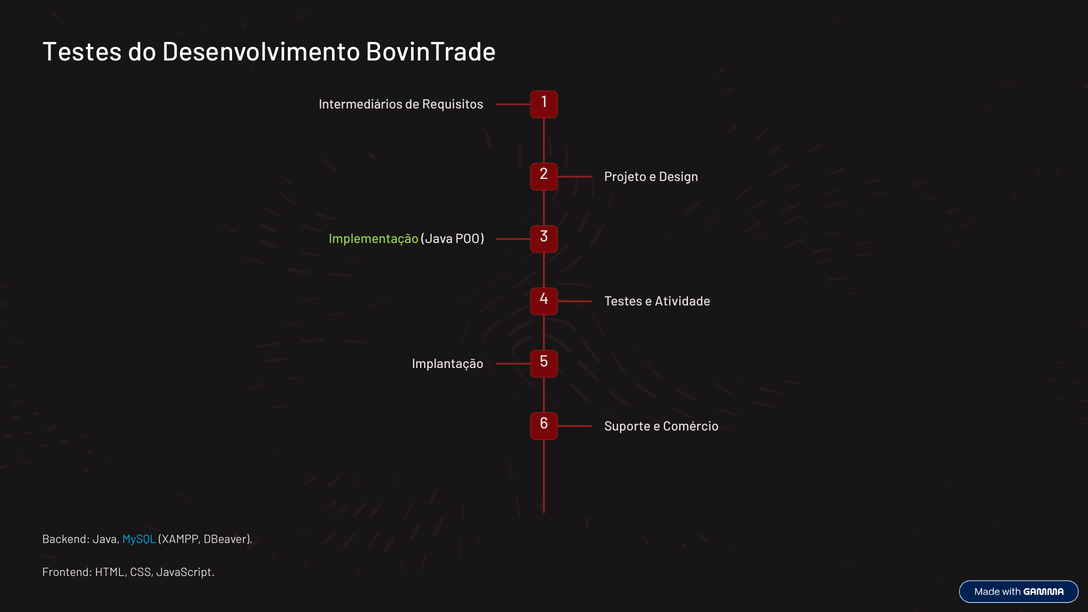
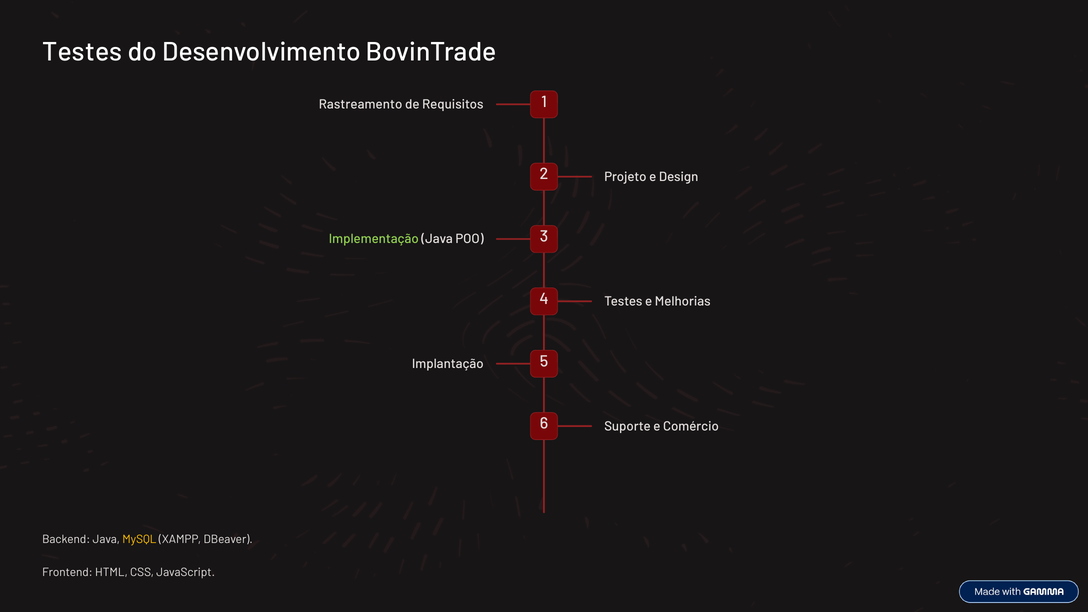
Intermediários: Intermediários -> Rastreamento
Atividade: Atividade -> Melhorias
MySQL colour: light blue -> yellow
